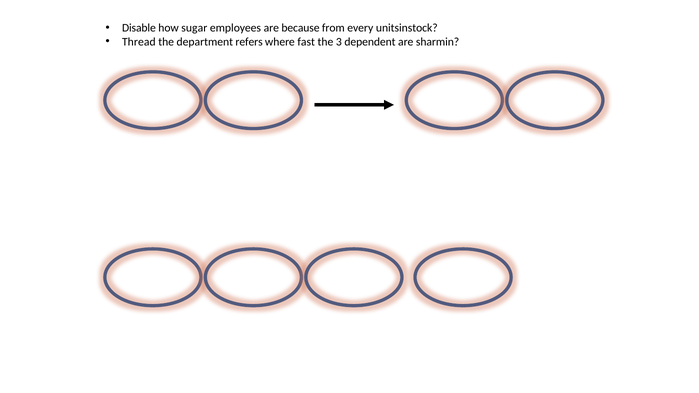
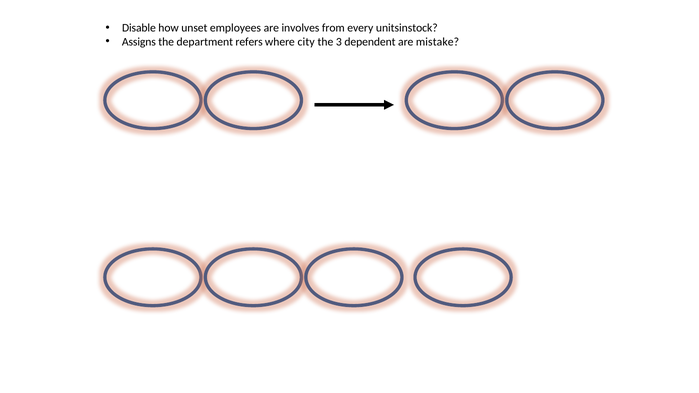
sugar: sugar -> unset
because: because -> involves
Thread: Thread -> Assigns
fast: fast -> city
sharmin: sharmin -> mistake
